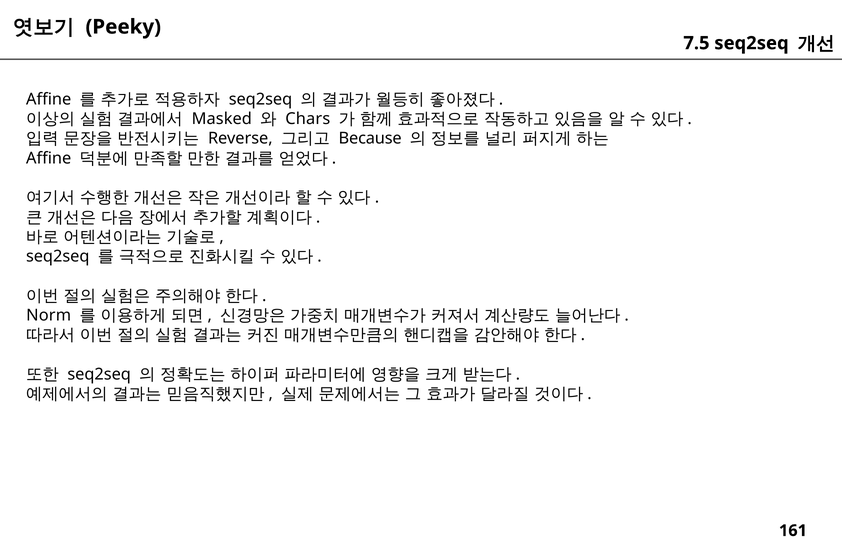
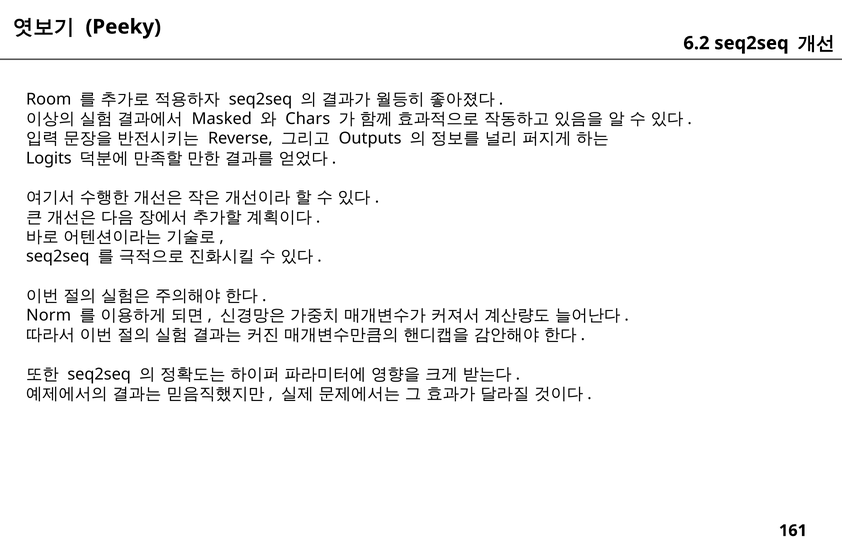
7.5: 7.5 -> 6.2
Affine at (49, 99): Affine -> Room
Because: Because -> Outputs
Affine at (49, 158): Affine -> Logits
